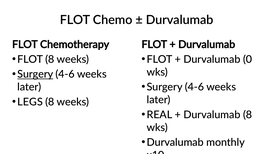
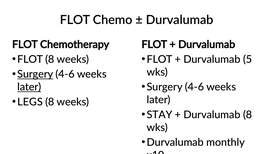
0: 0 -> 5
later at (29, 87) underline: none -> present
REAL: REAL -> STAY
